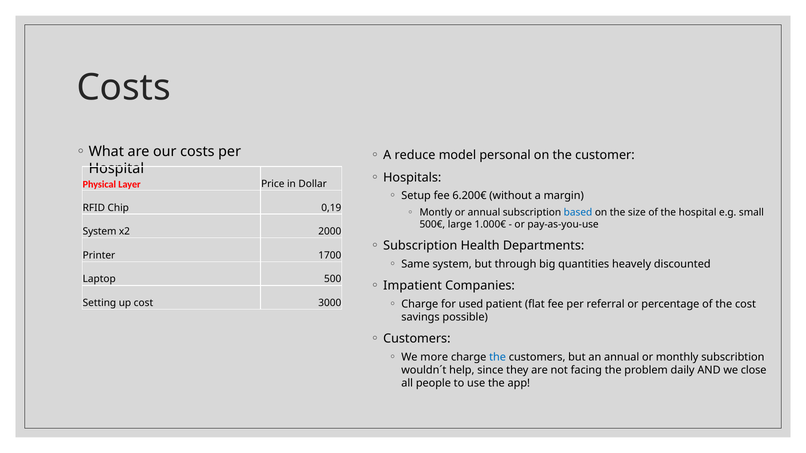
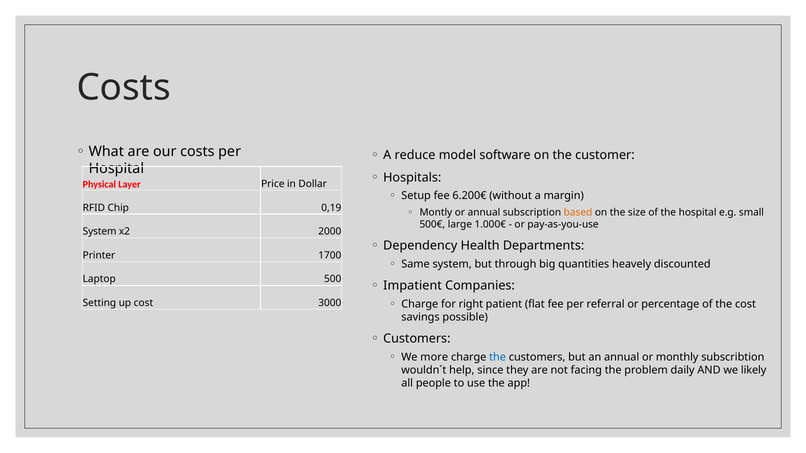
personal: personal -> software
based colour: blue -> orange
Subscription at (420, 246): Subscription -> Dependency
used: used -> right
close: close -> likely
